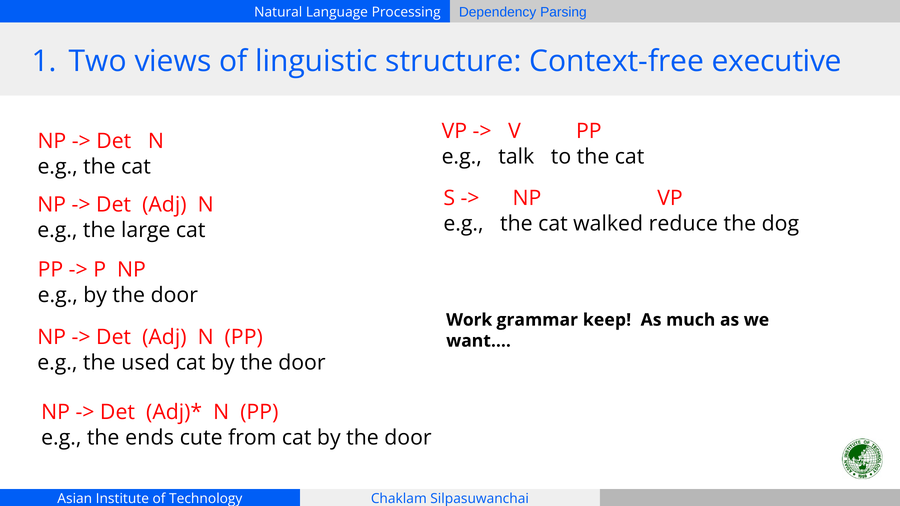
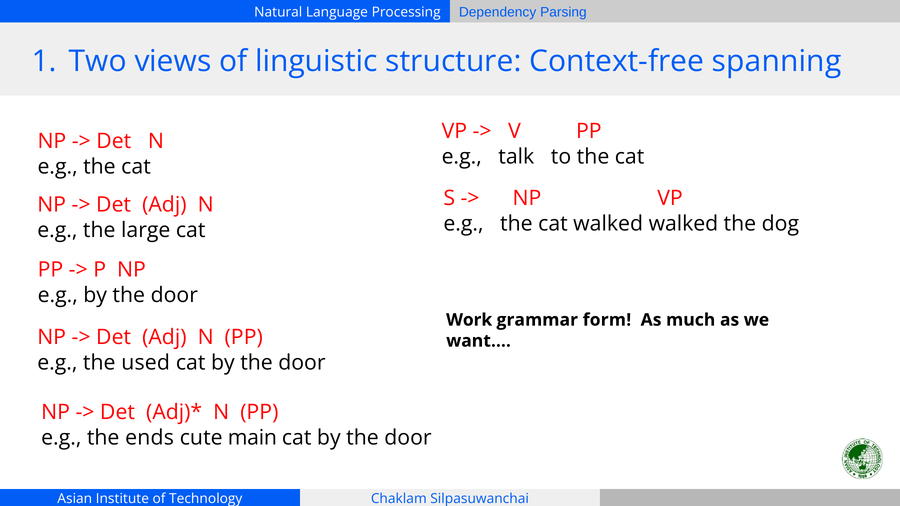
executive: executive -> spanning
walked reduce: reduce -> walked
keep: keep -> form
from: from -> main
